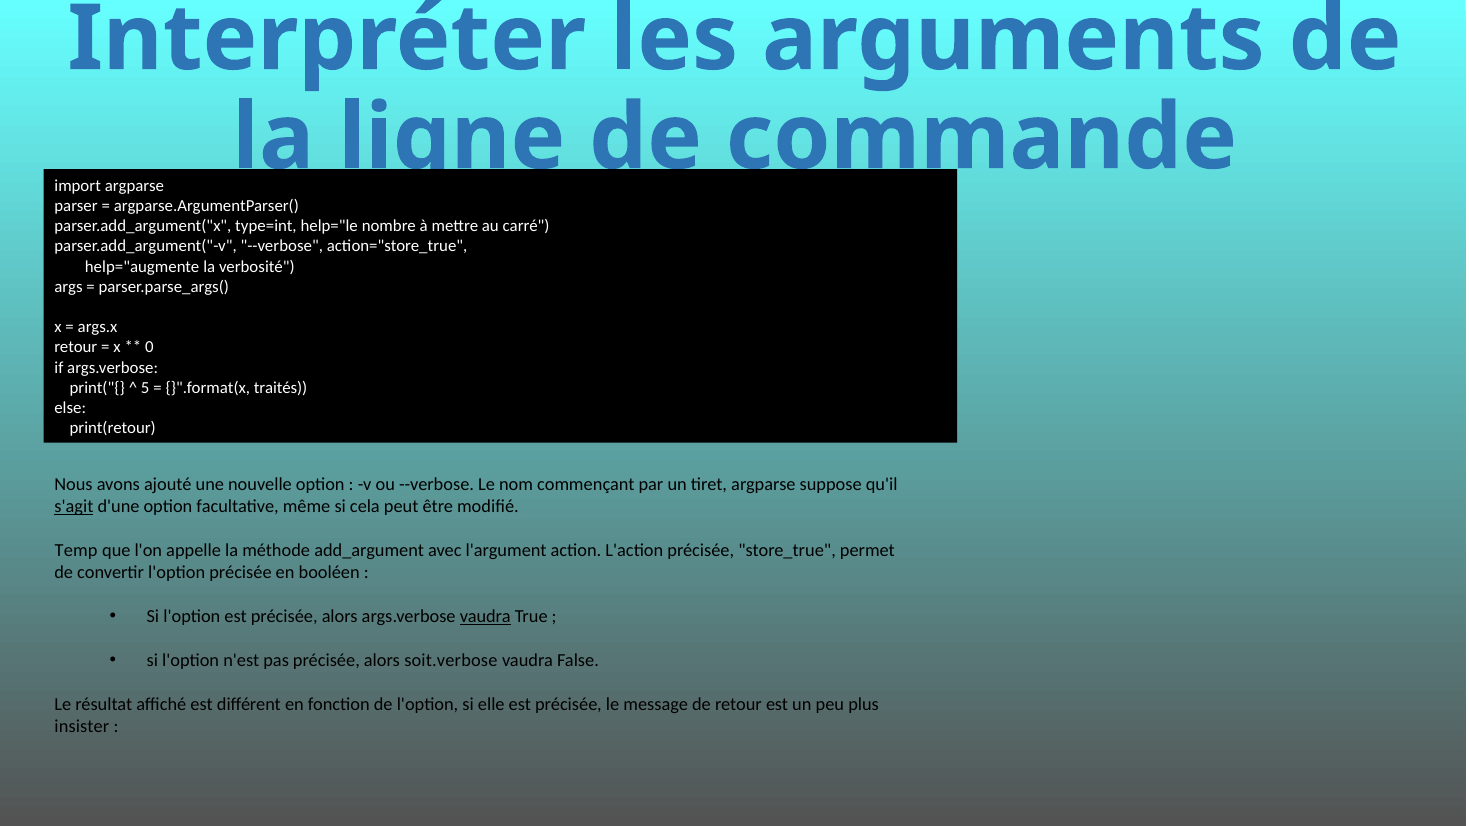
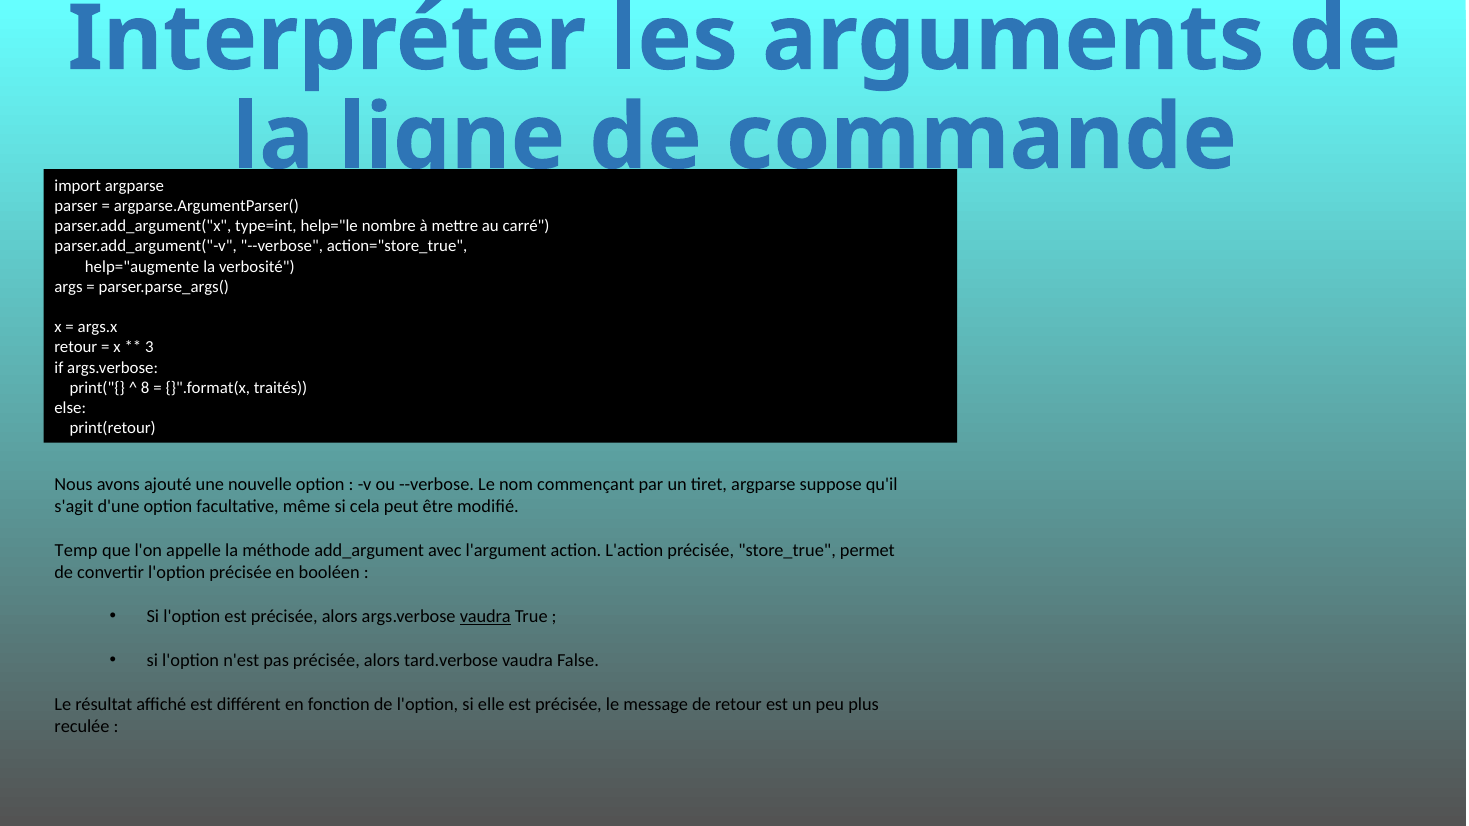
0: 0 -> 3
5: 5 -> 8
s'agit underline: present -> none
soit.verbose: soit.verbose -> tard.verbose
insister: insister -> reculée
